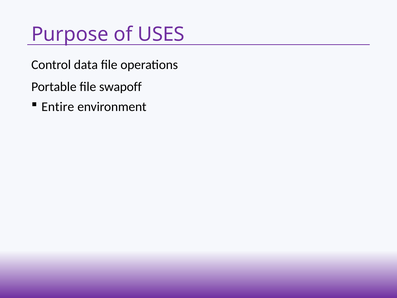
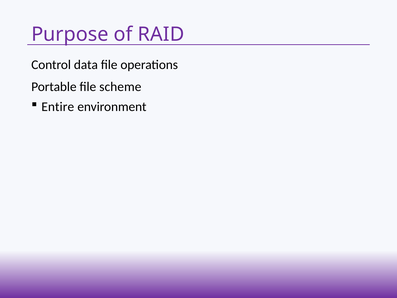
USES: USES -> RAID
swapoff: swapoff -> scheme
